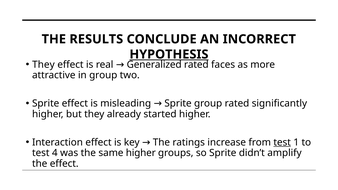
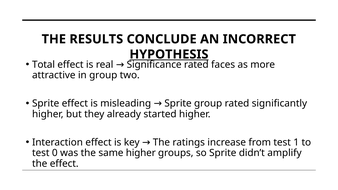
They at (43, 65): They -> Total
Generalized: Generalized -> Significance
test at (282, 142) underline: present -> none
4: 4 -> 0
